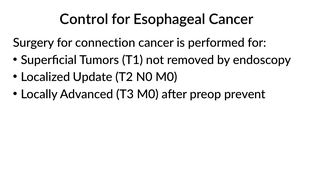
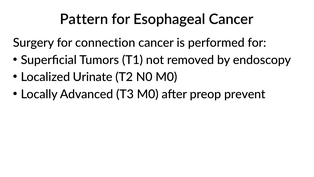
Control: Control -> Pattern
Update: Update -> Urinate
